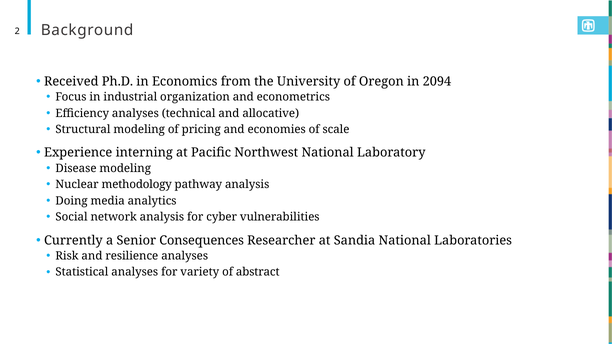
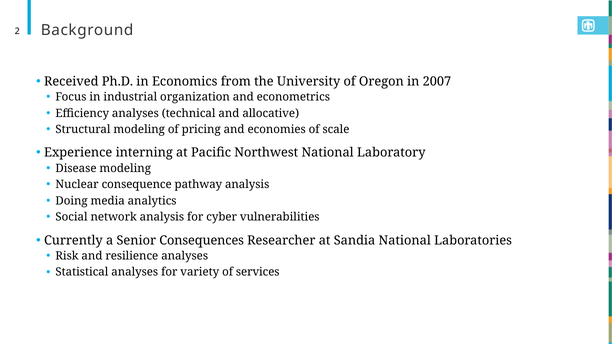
2094: 2094 -> 2007
methodology: methodology -> consequence
abstract: abstract -> services
